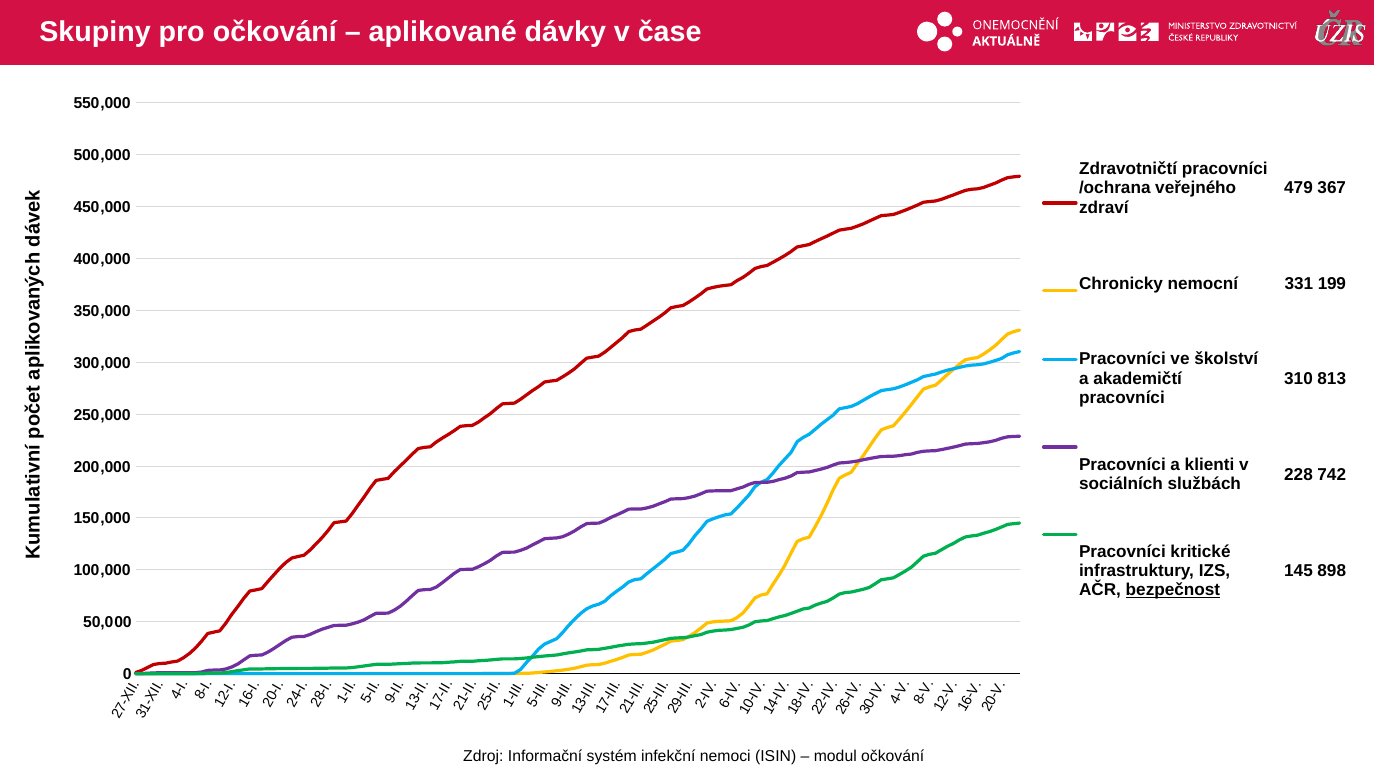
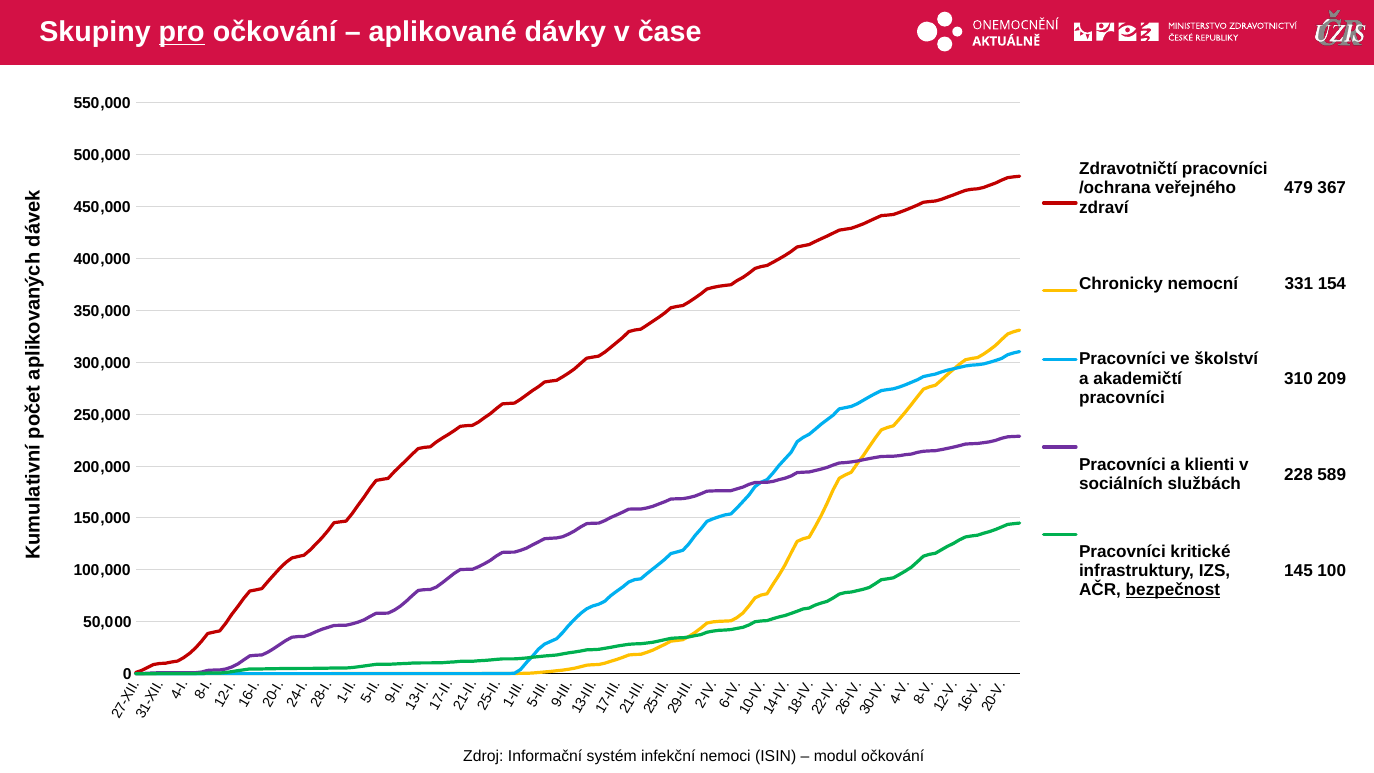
pro underline: none -> present
199: 199 -> 154
813: 813 -> 209
742: 742 -> 589
898: 898 -> 100
